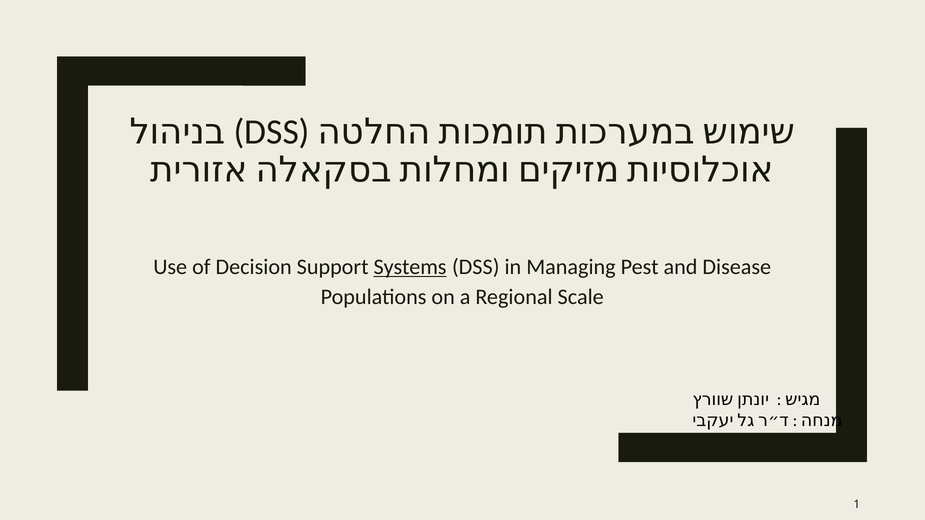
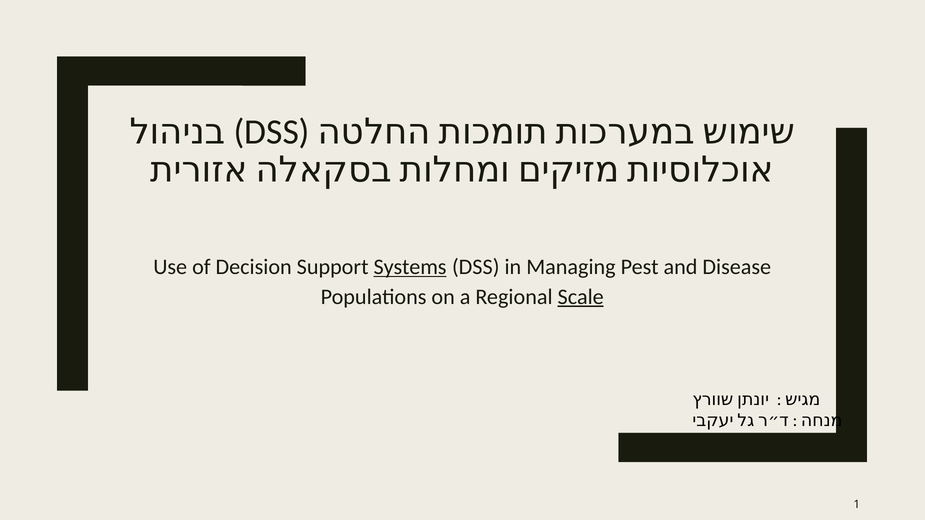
Scale underline: none -> present
